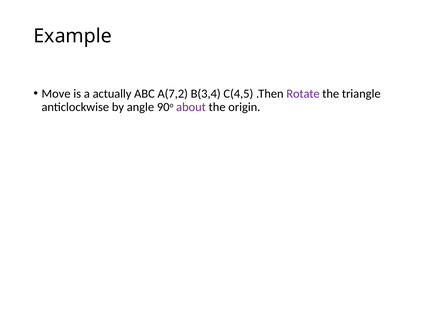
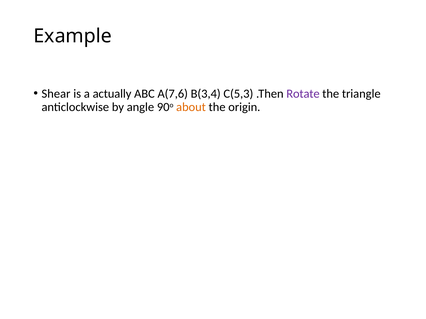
Move: Move -> Shear
A(7,2: A(7,2 -> A(7,6
C(4,5: C(4,5 -> C(5,3
about colour: purple -> orange
